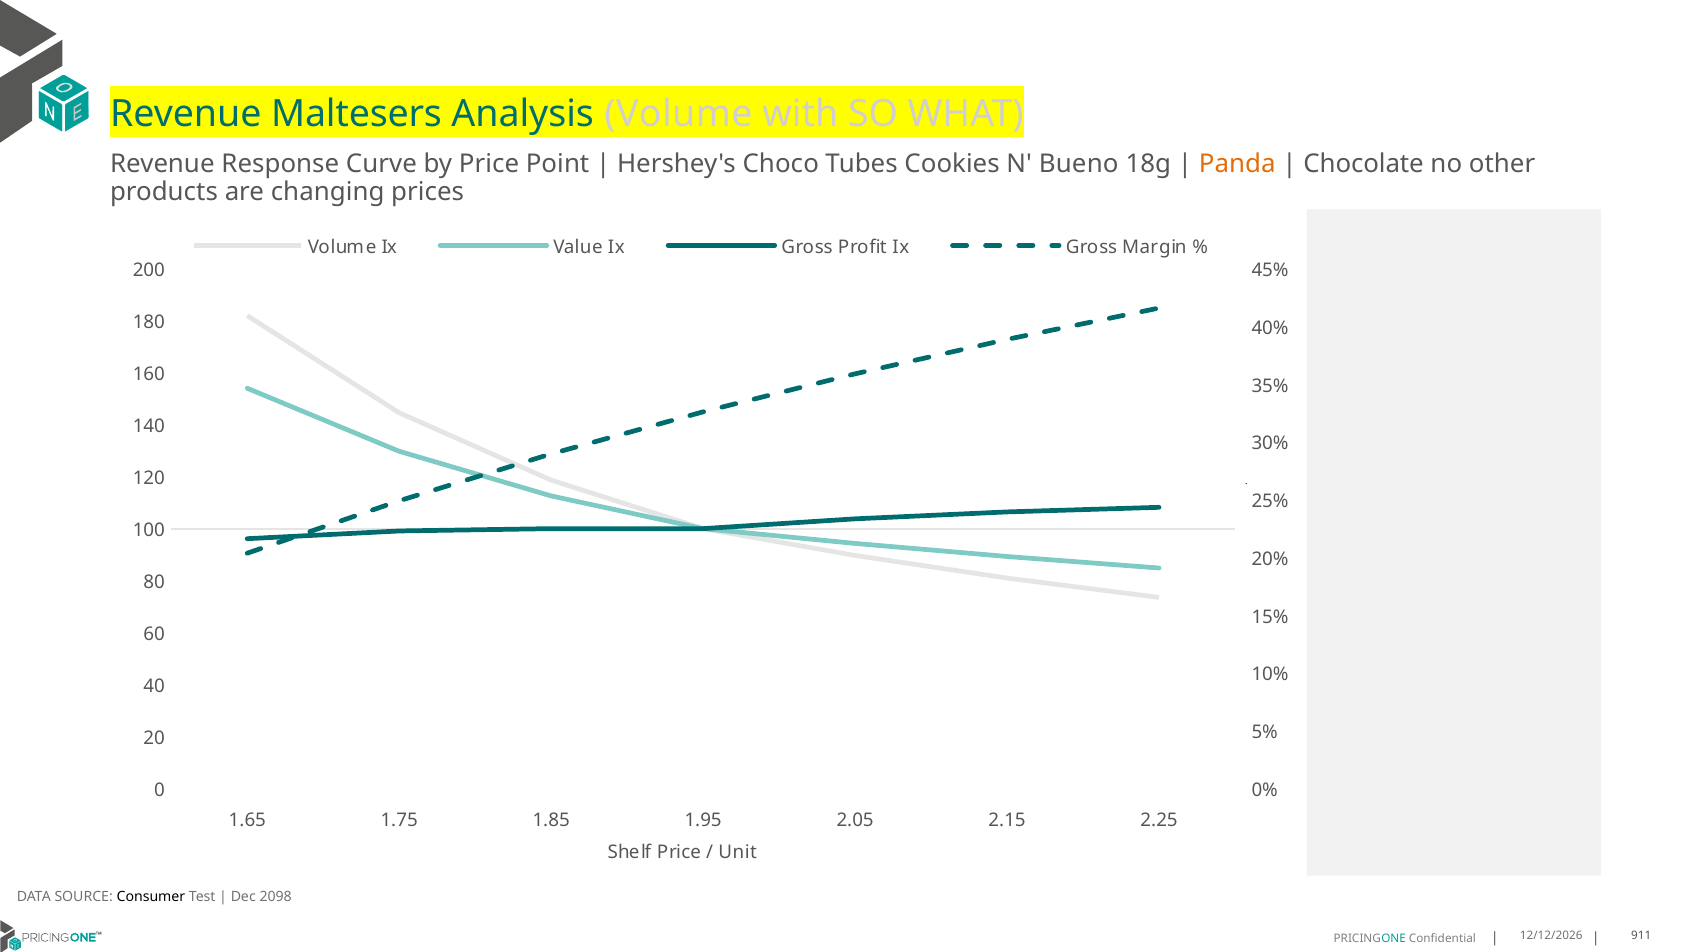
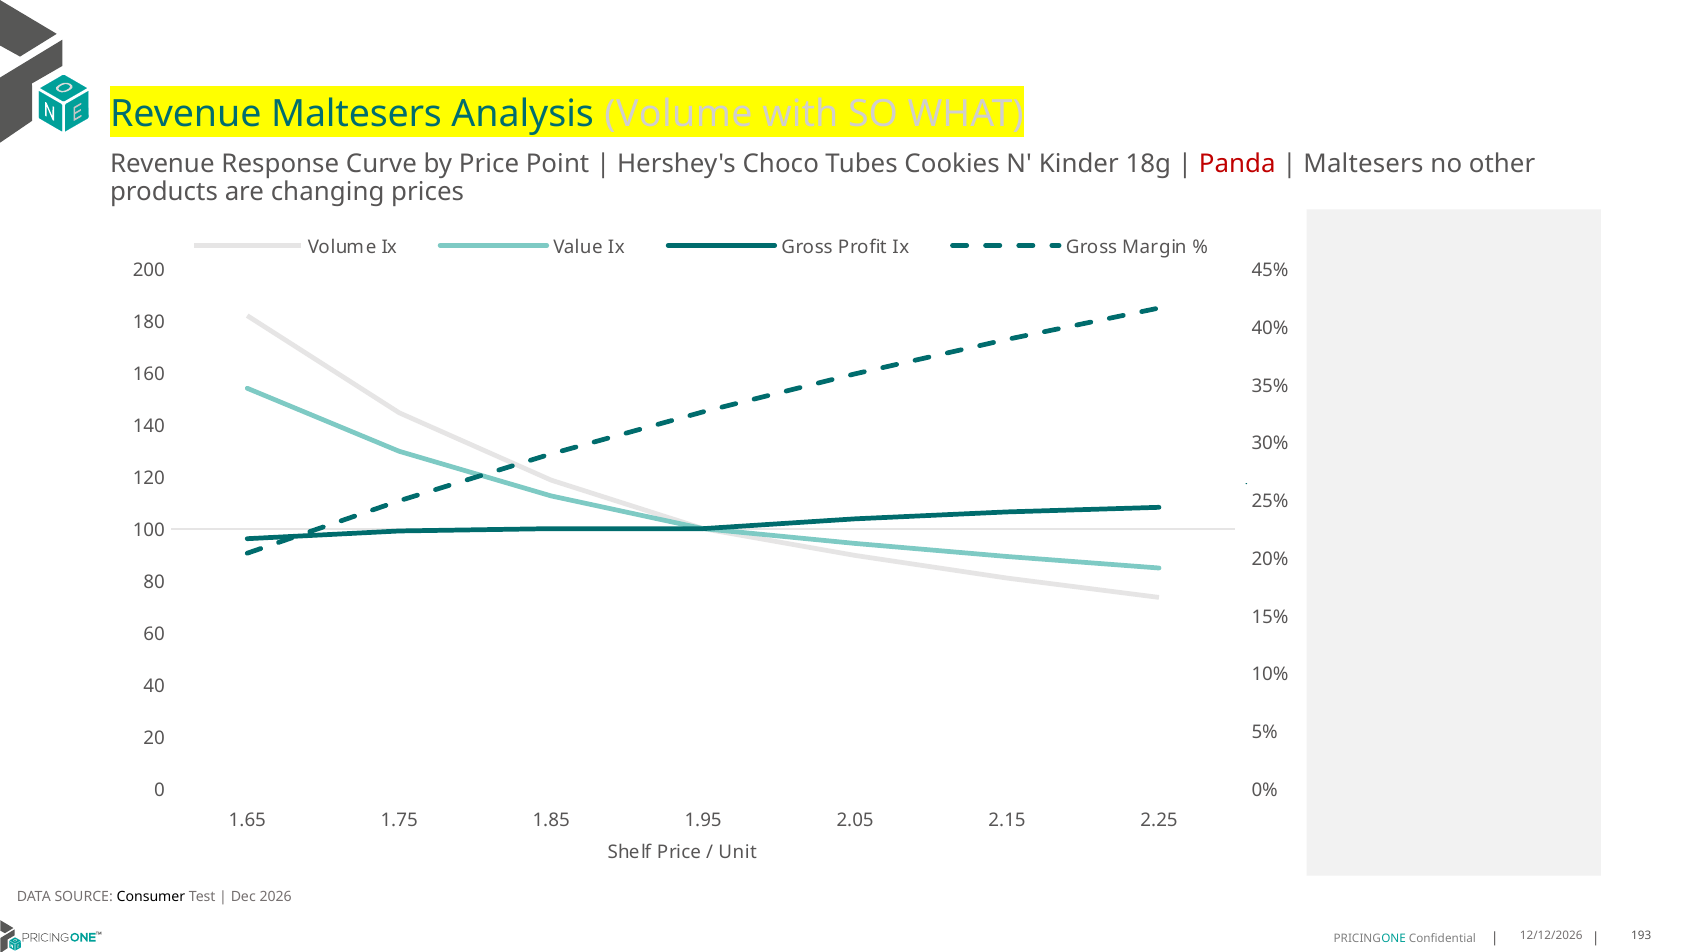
Bueno: Bueno -> Kinder
Panda colour: orange -> red
Chocolate at (1364, 164): Chocolate -> Maltesers
2098: 2098 -> 2026
911: 911 -> 193
